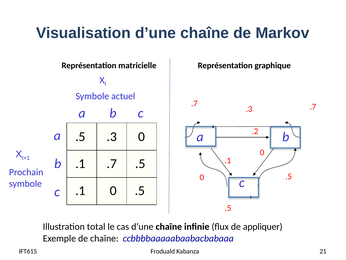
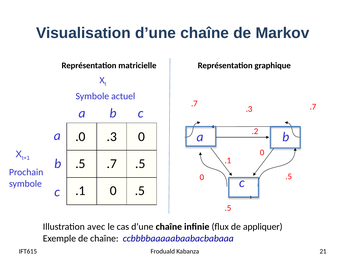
a .5: .5 -> .0
.1 at (80, 163): .1 -> .5
total: total -> avec
